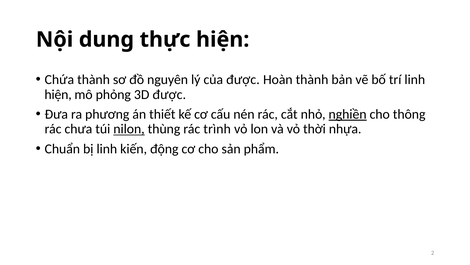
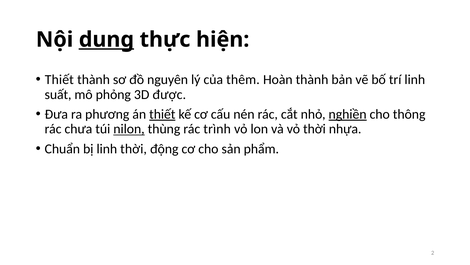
dung underline: none -> present
Chứa at (59, 79): Chứa -> Thiết
của được: được -> thêm
hiện at (58, 94): hiện -> suất
thiết at (162, 114) underline: none -> present
linh kiến: kiến -> thời
